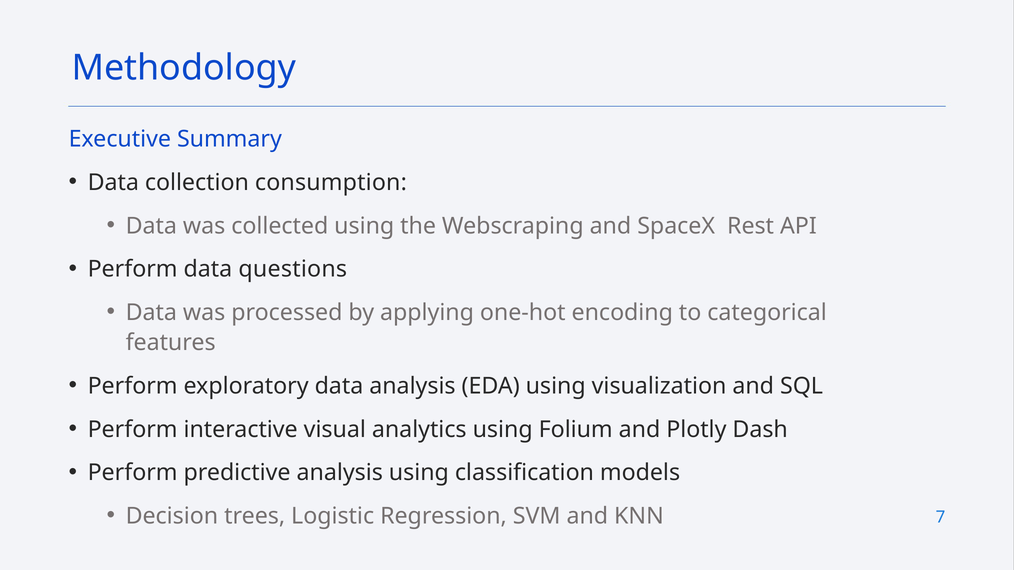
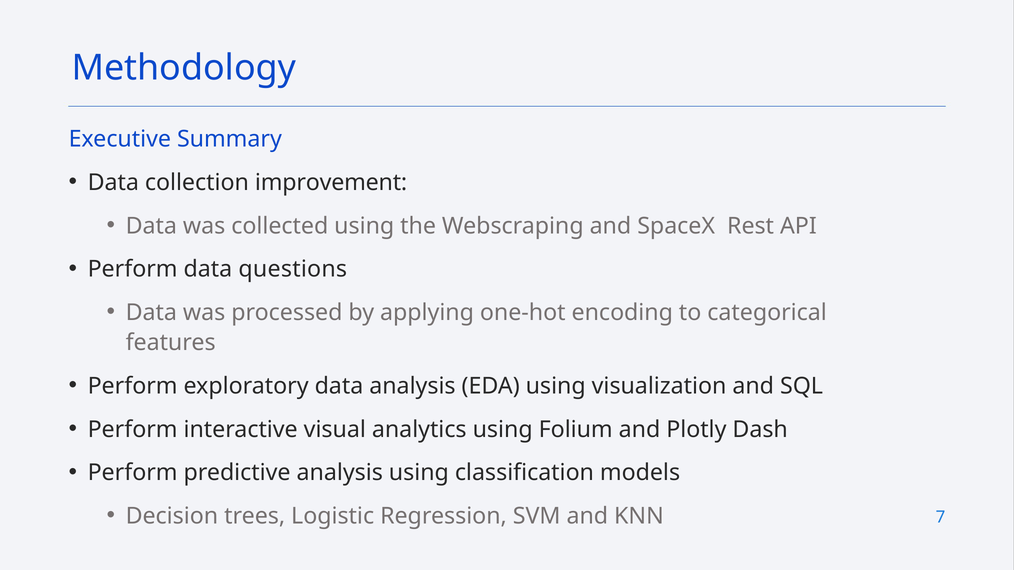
consumption: consumption -> improvement
